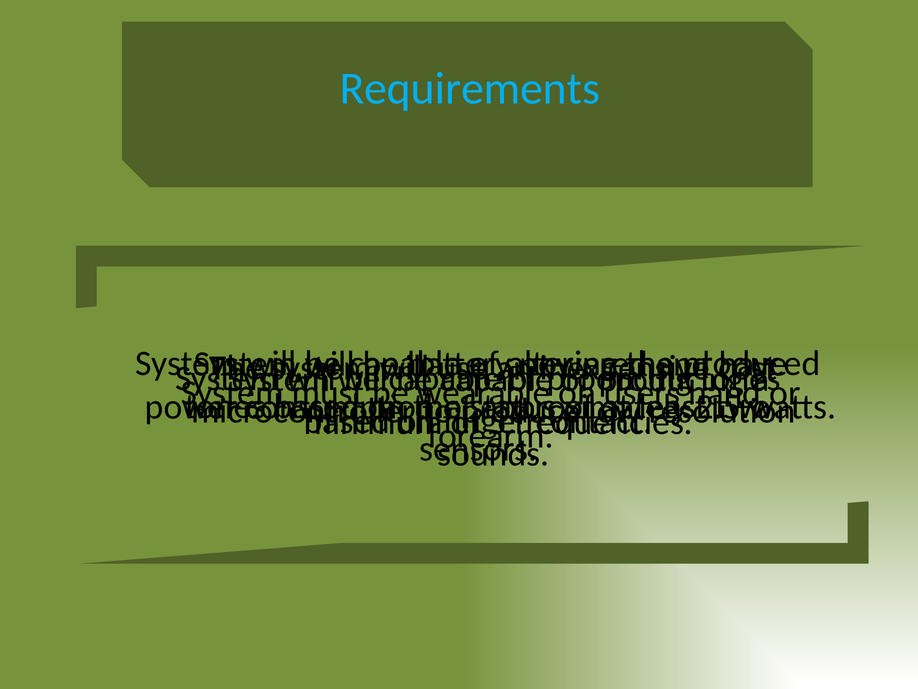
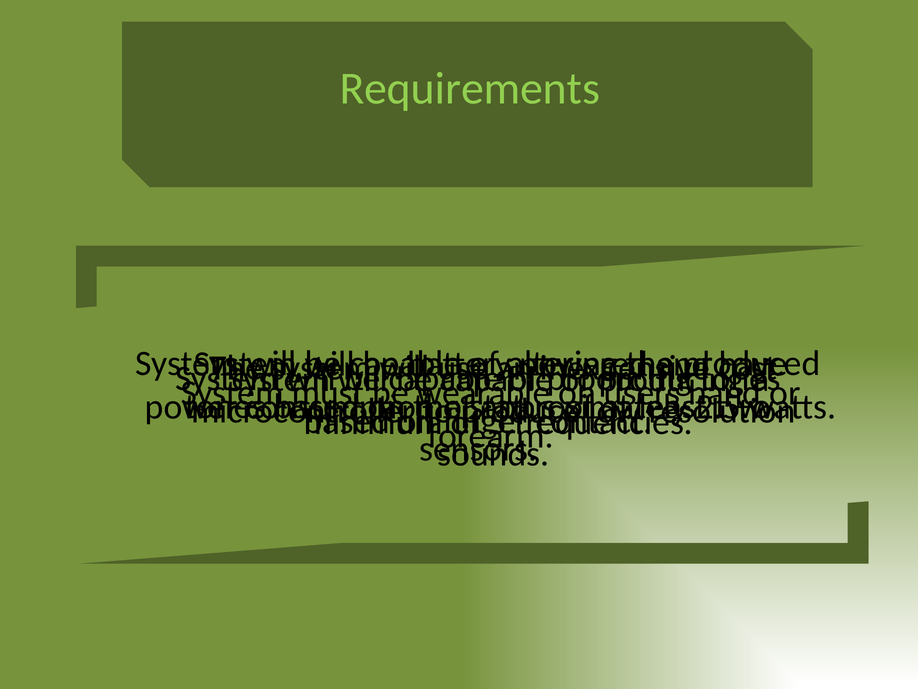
Requirements colour: light blue -> light green
